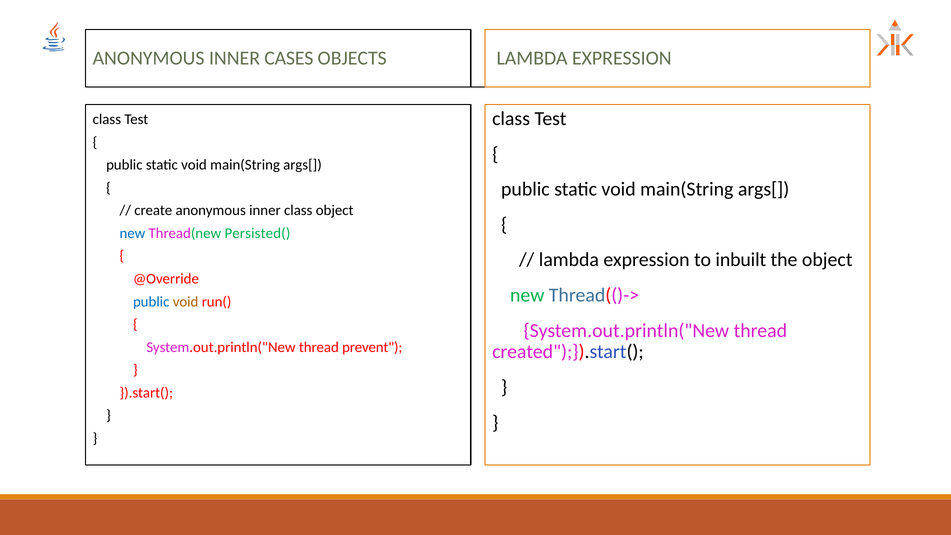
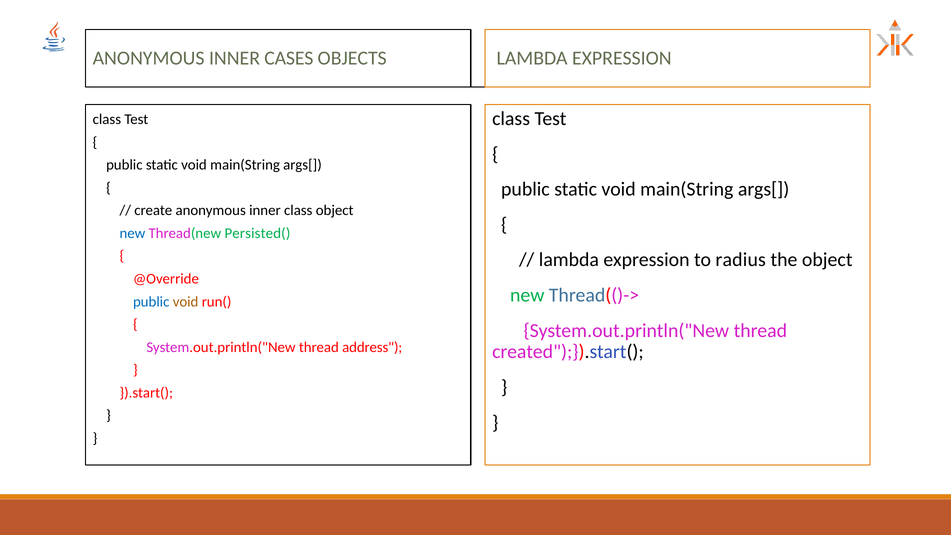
inbuilt: inbuilt -> radius
prevent: prevent -> address
